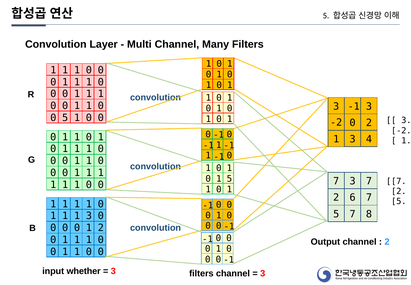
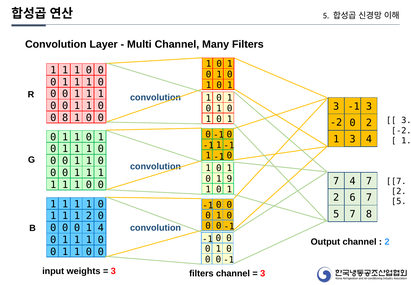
0 5: 5 -> 8
1 5: 5 -> 9
7 3: 3 -> 4
1 1 3: 3 -> 2
1 2: 2 -> 4
whether: whether -> weights
